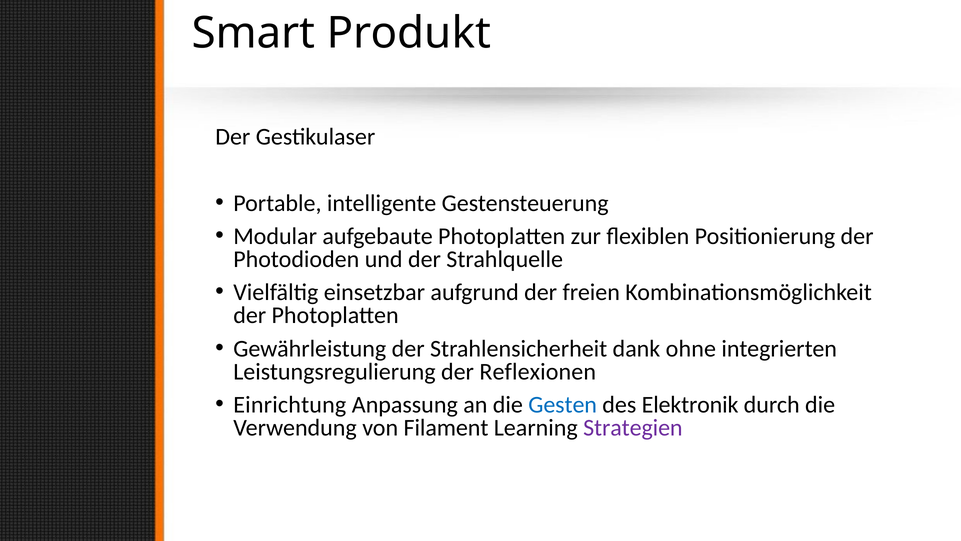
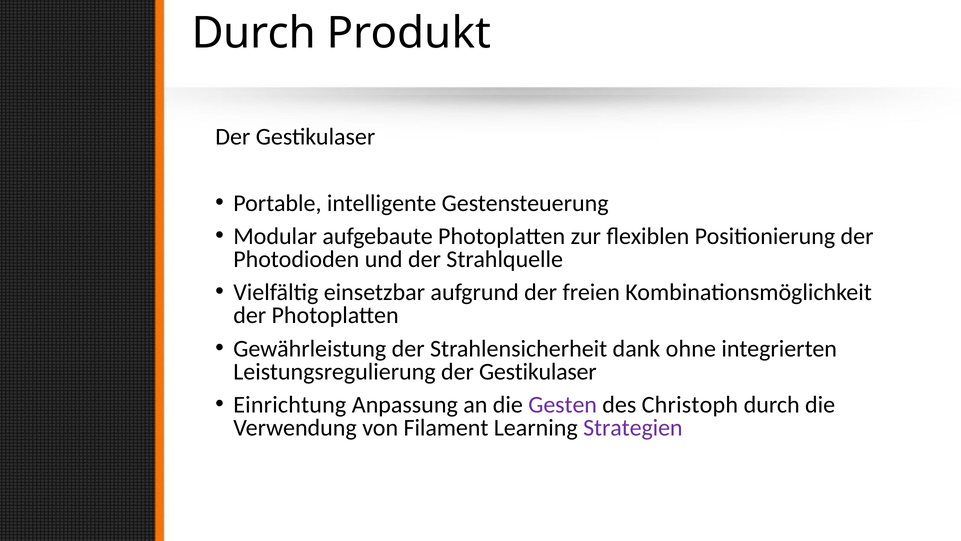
Smart at (254, 33): Smart -> Durch
Leistungsregulierung der Reflexionen: Reflexionen -> Gestikulaser
Gesten colour: blue -> purple
Elektronik: Elektronik -> Christoph
